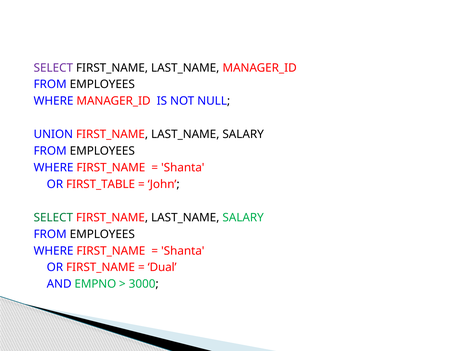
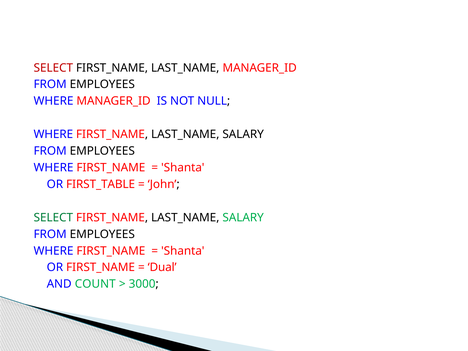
SELECT at (53, 68) colour: purple -> red
UNION at (53, 134): UNION -> WHERE
EMPNO: EMPNO -> COUNT
